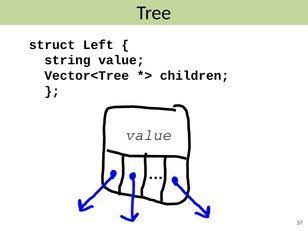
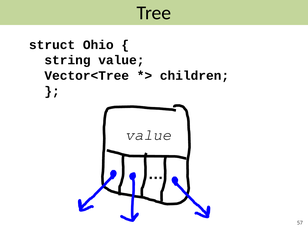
Left: Left -> Ohio
